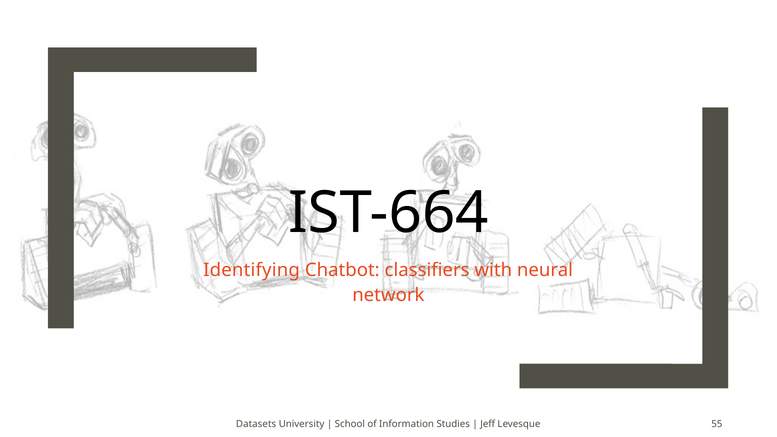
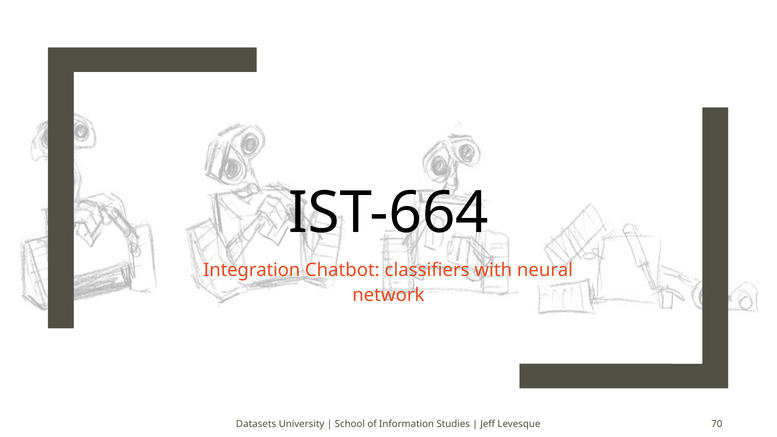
Identifying: Identifying -> Integration
55: 55 -> 70
